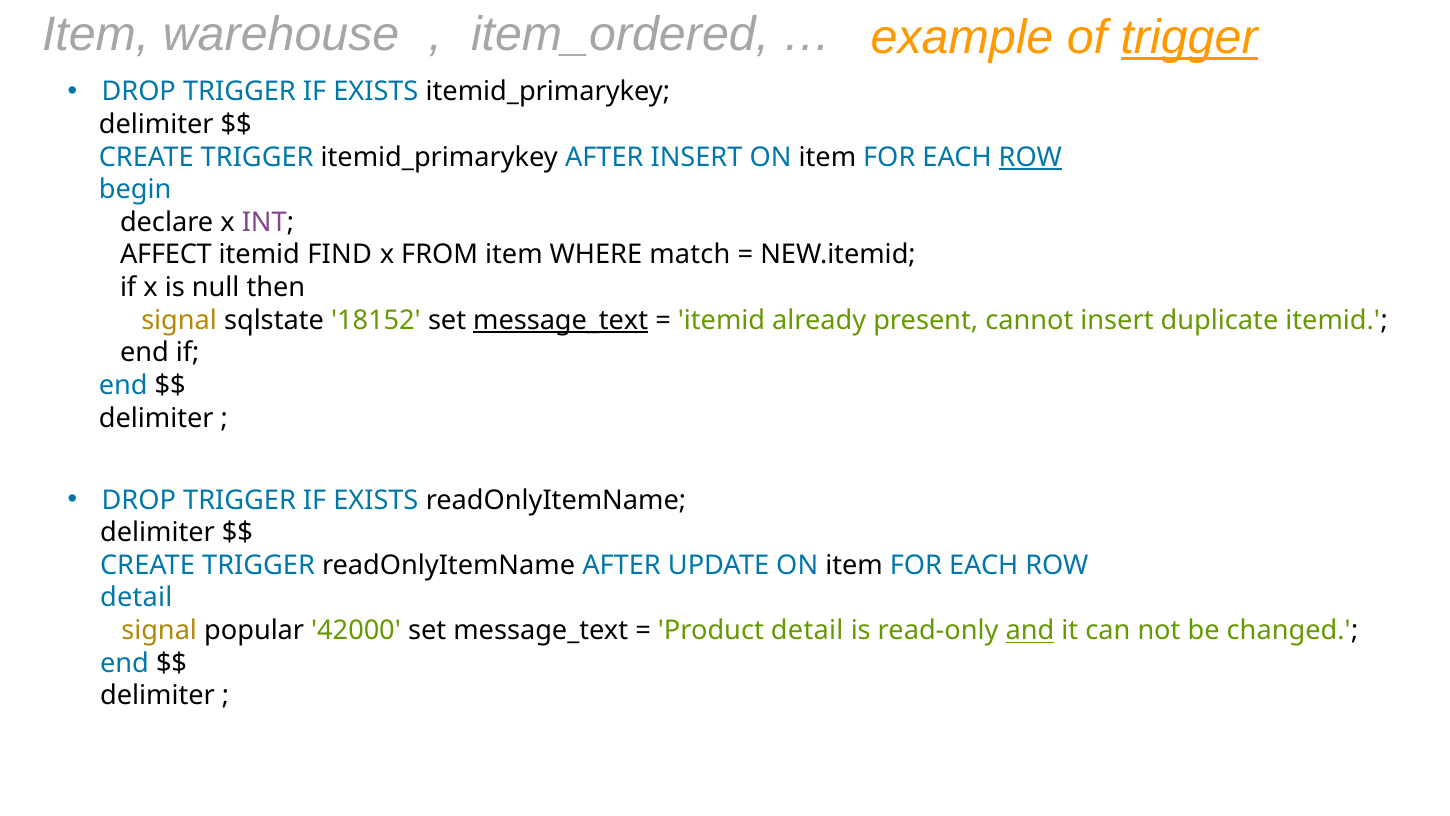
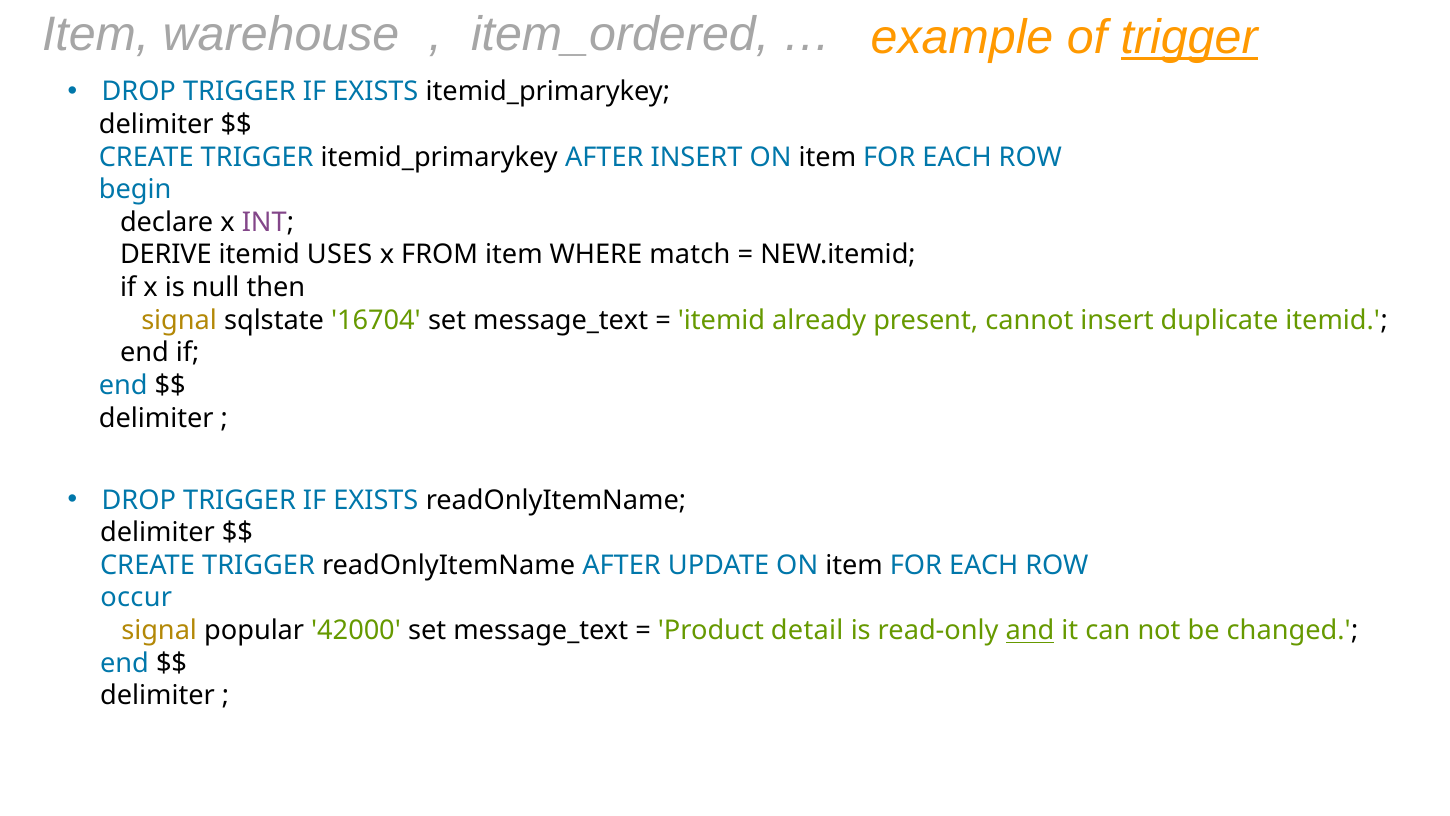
ROW at (1030, 157) underline: present -> none
AFFECT: AFFECT -> DERIVE
FIND: FIND -> USES
18152: 18152 -> 16704
message_text at (561, 320) underline: present -> none
detail at (136, 598): detail -> occur
